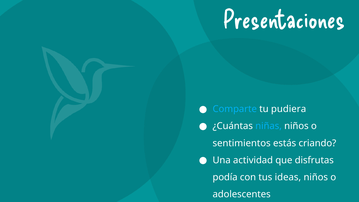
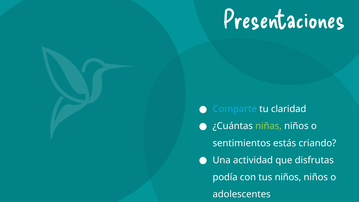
pudiera: pudiera -> claridad
niñas colour: light blue -> light green
tus ideas: ideas -> niños
